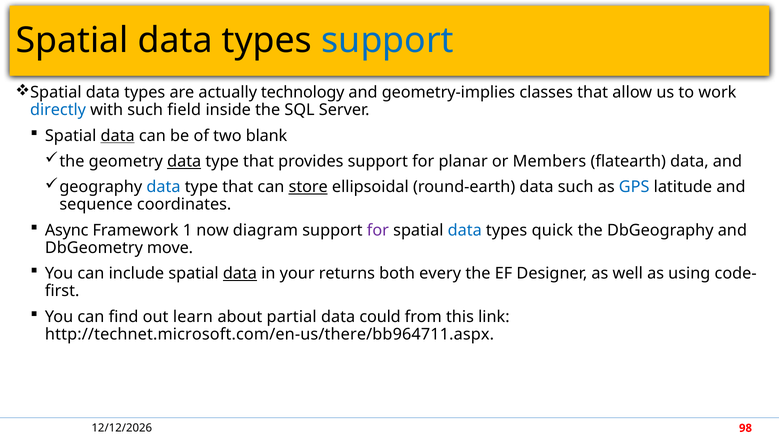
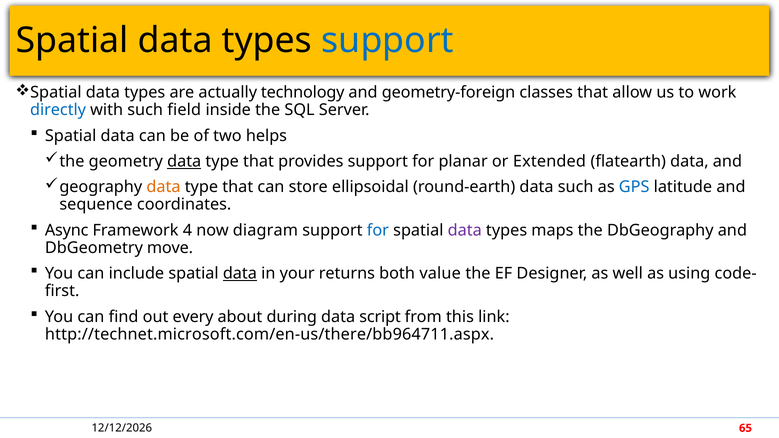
geometry-implies: geometry-implies -> geometry-foreign
data at (118, 136) underline: present -> none
blank: blank -> helps
Members: Members -> Extended
data at (163, 187) colour: blue -> orange
store underline: present -> none
1: 1 -> 4
for at (378, 230) colour: purple -> blue
data at (465, 230) colour: blue -> purple
quick: quick -> maps
every: every -> value
learn: learn -> every
partial: partial -> during
could: could -> script
98: 98 -> 65
